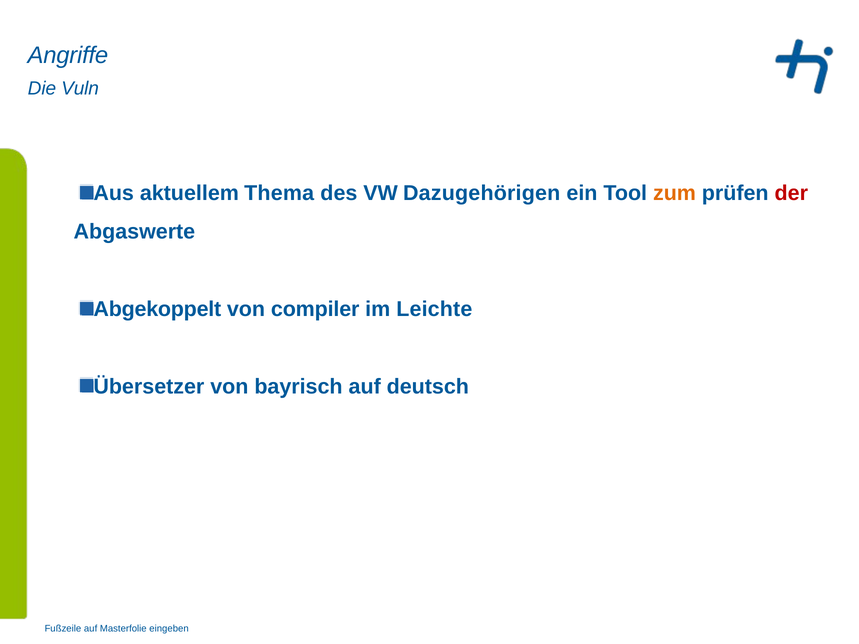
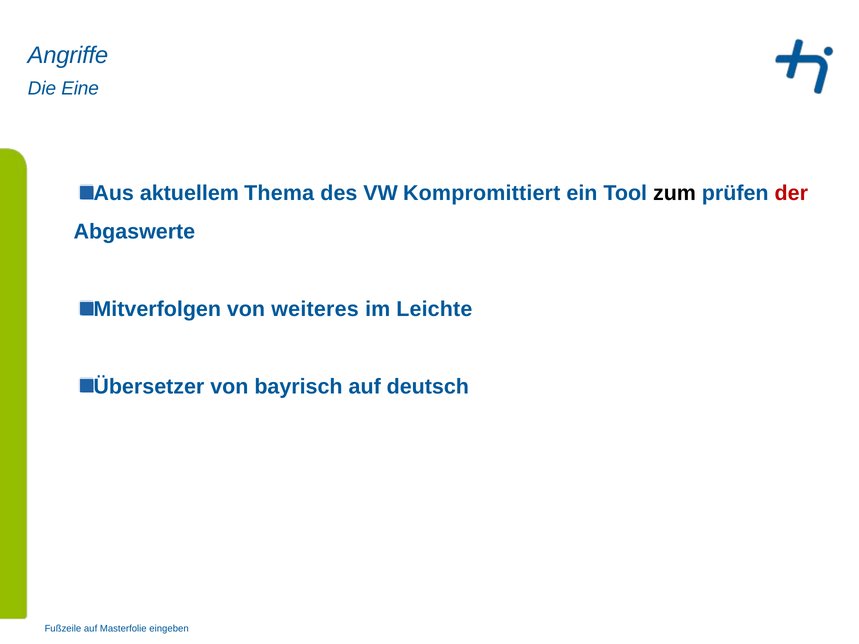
Vuln: Vuln -> Eine
Dazugehörigen: Dazugehörigen -> Kompromittiert
zum colour: orange -> black
Abgekoppelt: Abgekoppelt -> Mitverfolgen
compiler: compiler -> weiteres
